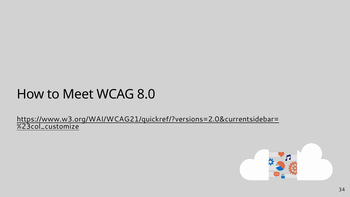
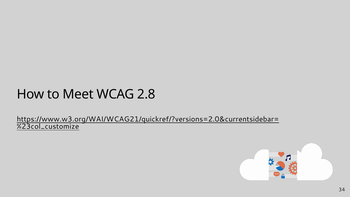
8.0: 8.0 -> 2.8
